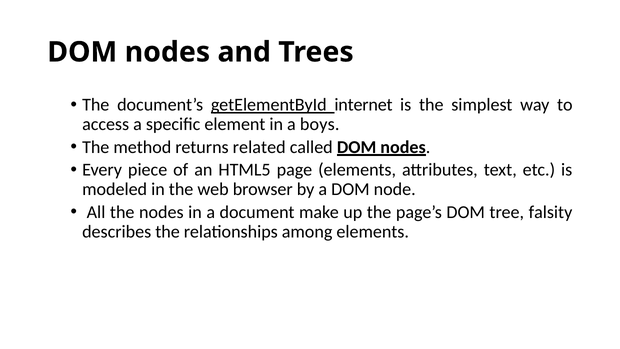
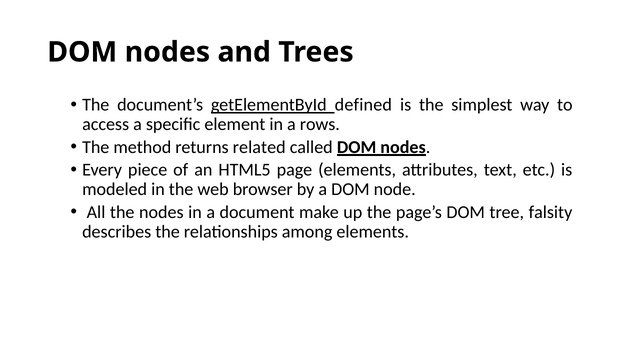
internet: internet -> defined
boys: boys -> rows
